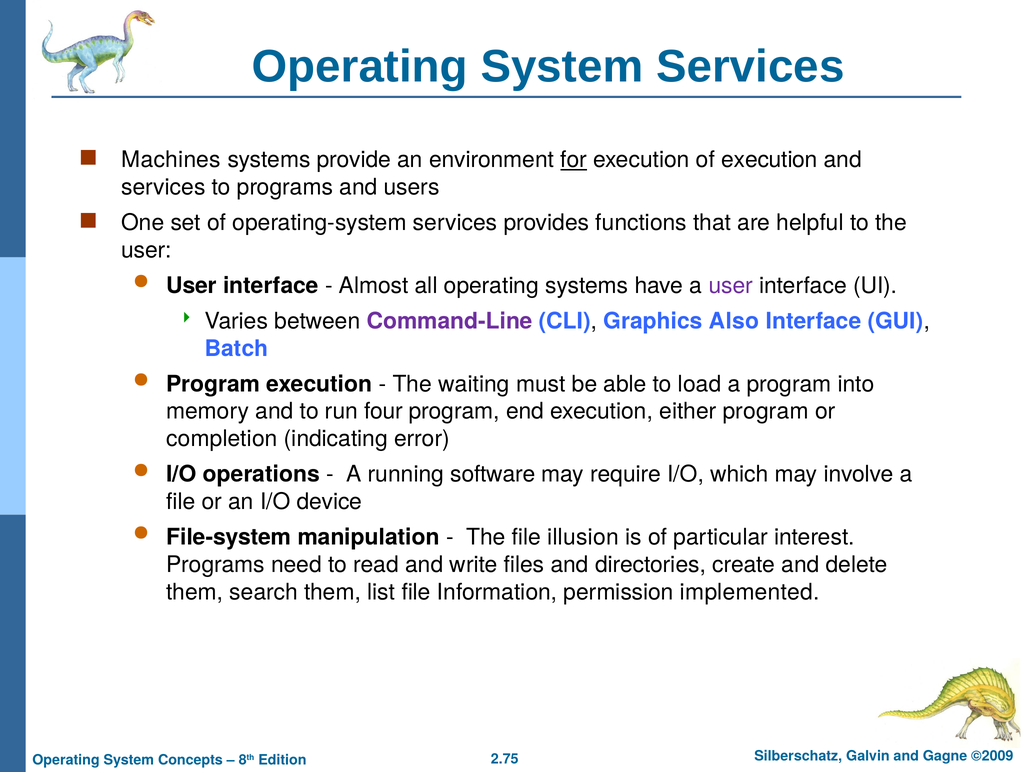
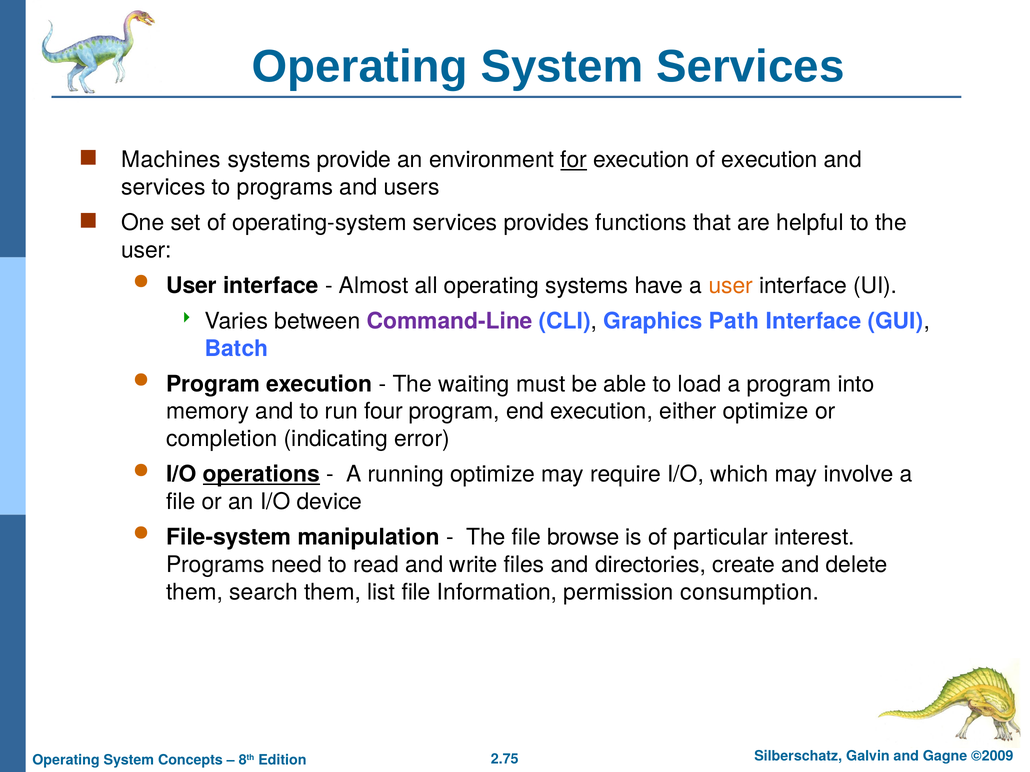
user at (731, 286) colour: purple -> orange
Also: Also -> Path
either program: program -> optimize
operations underline: none -> present
running software: software -> optimize
illusion: illusion -> browse
implemented: implemented -> consumption
